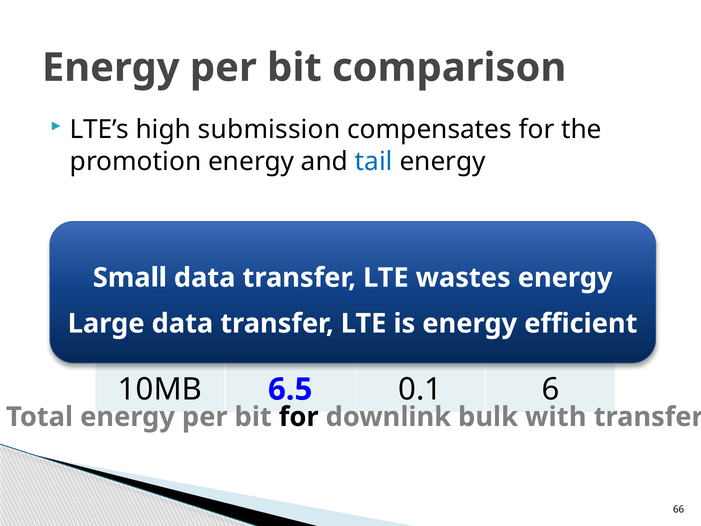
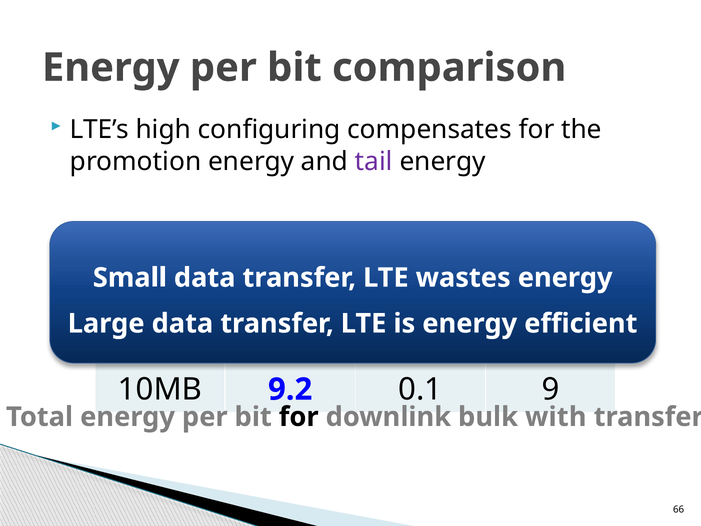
submission: submission -> configuring
tail colour: blue -> purple
6.5: 6.5 -> 9.2
0.1 6: 6 -> 9
